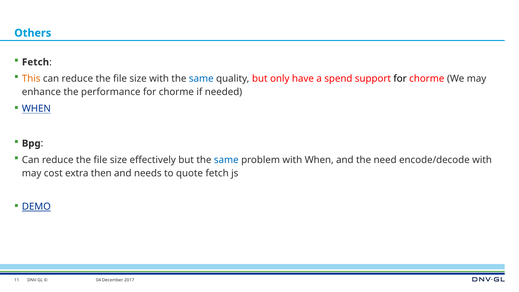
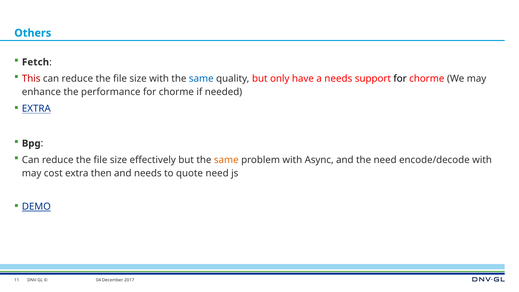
This colour: orange -> red
a spend: spend -> needs
WHEN at (36, 109): WHEN -> EXTRA
same at (226, 160) colour: blue -> orange
with When: When -> Async
quote fetch: fetch -> need
